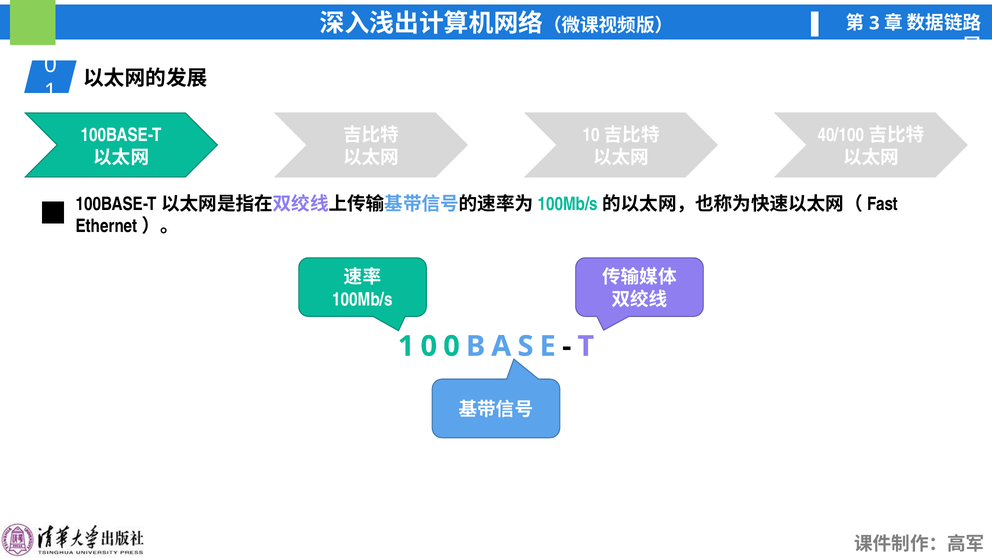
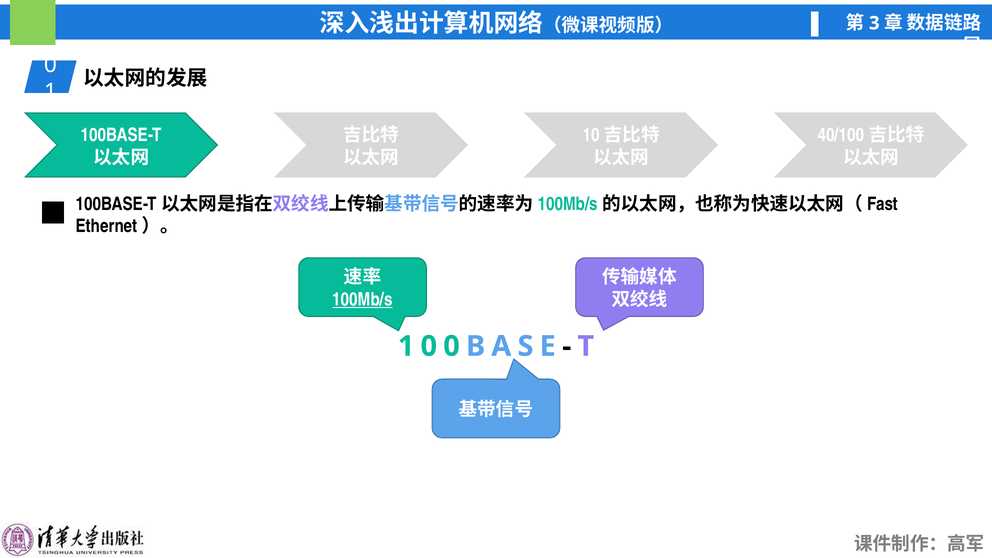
100Mb/s underline: none -> present
